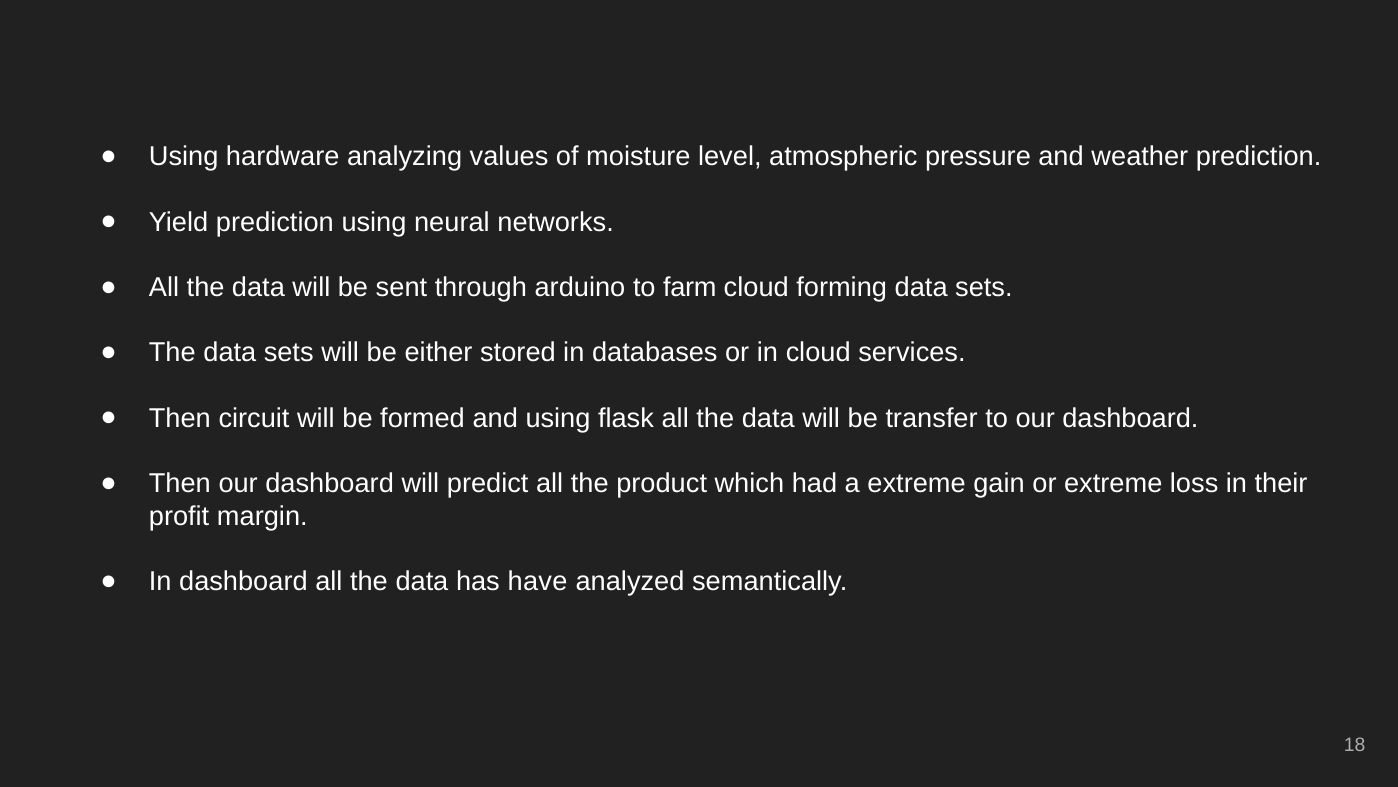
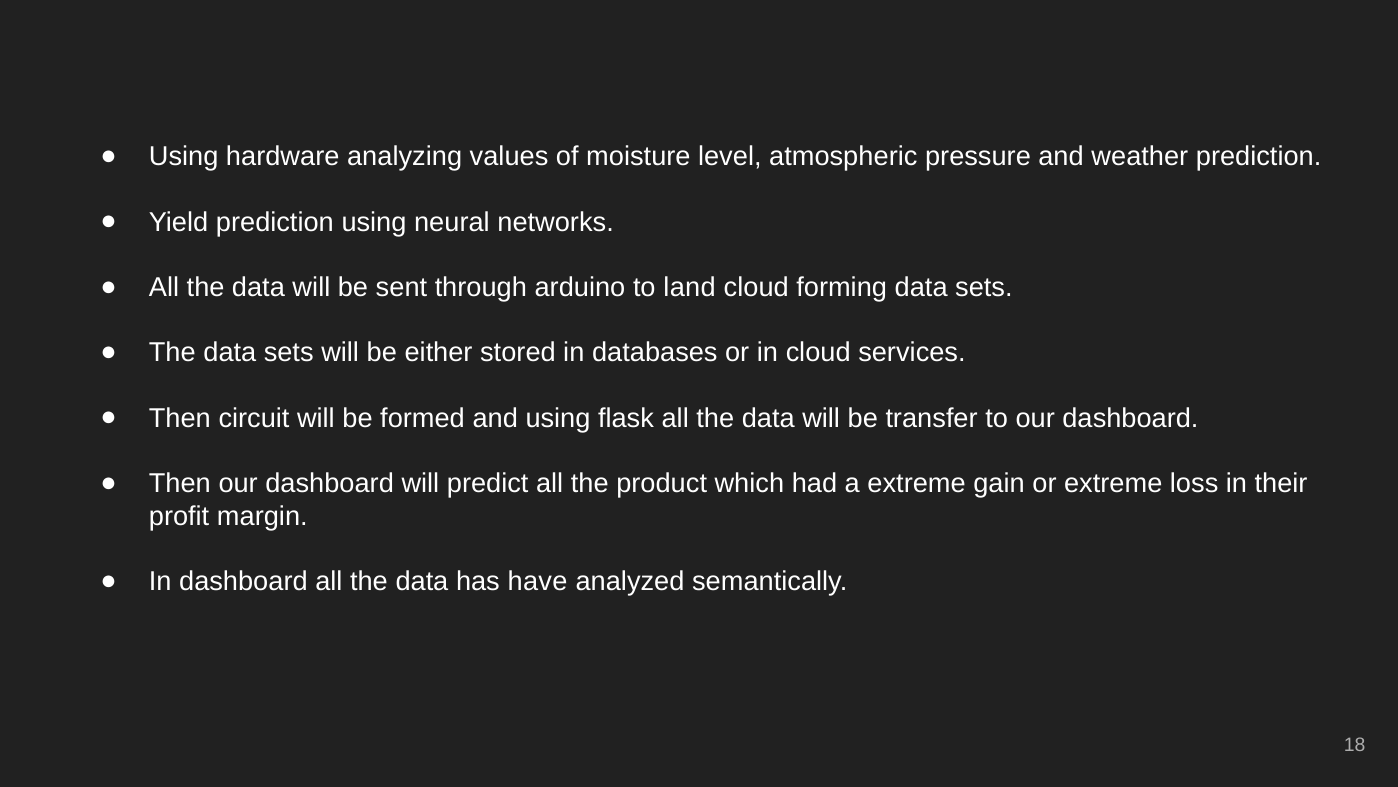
farm: farm -> land
